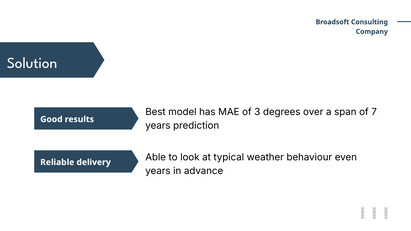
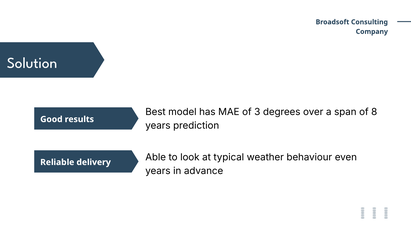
7: 7 -> 8
